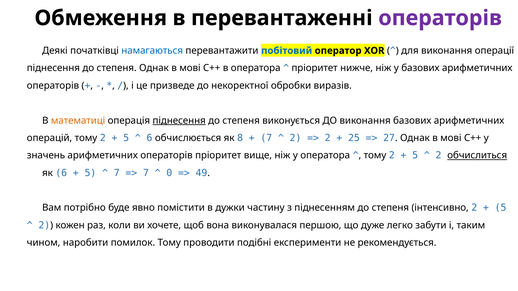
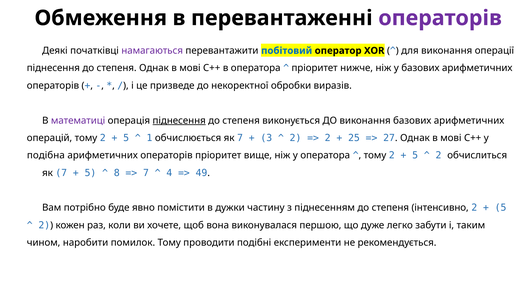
намагаються colour: blue -> purple
математиці colour: orange -> purple
6 at (150, 138): 6 -> 1
обчислюється як 8: 8 -> 7
7 at (266, 138): 7 -> 3
значень: значень -> подібна
обчислиться underline: present -> none
6 at (61, 173): 6 -> 7
7 at (117, 173): 7 -> 8
0: 0 -> 4
